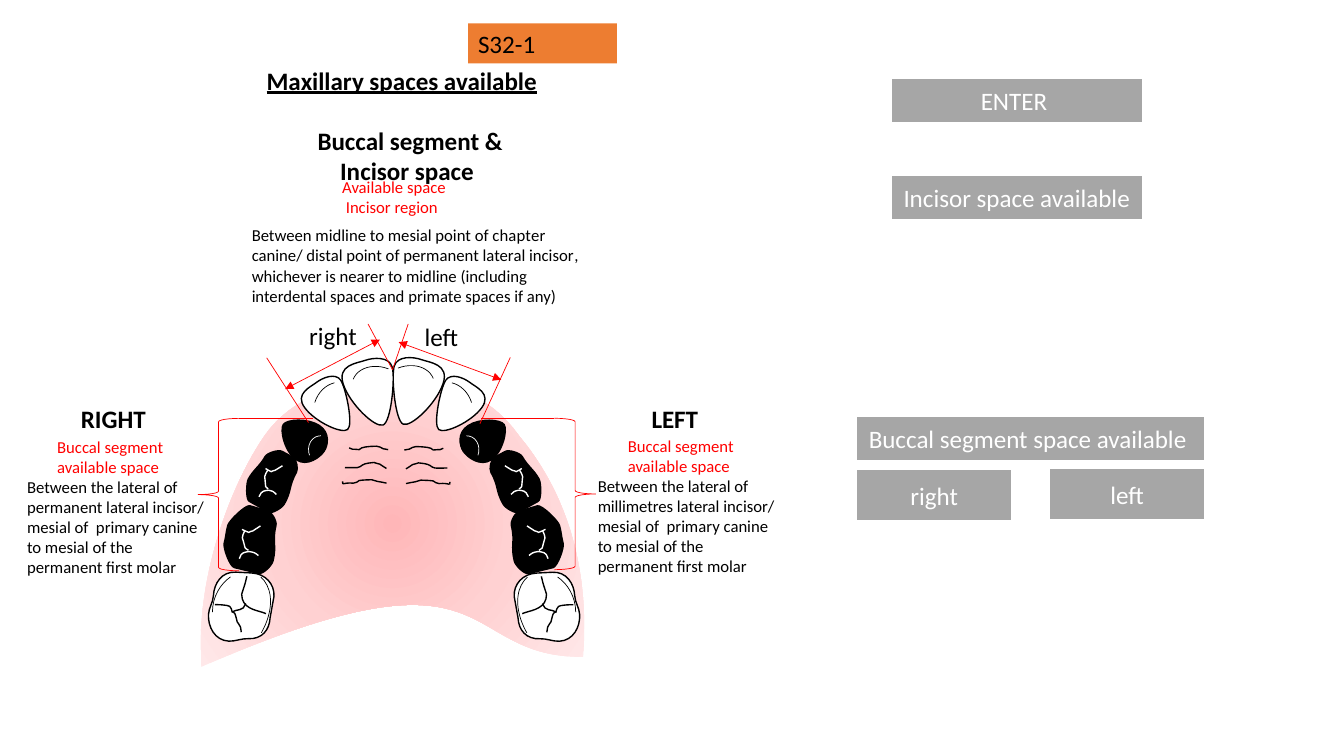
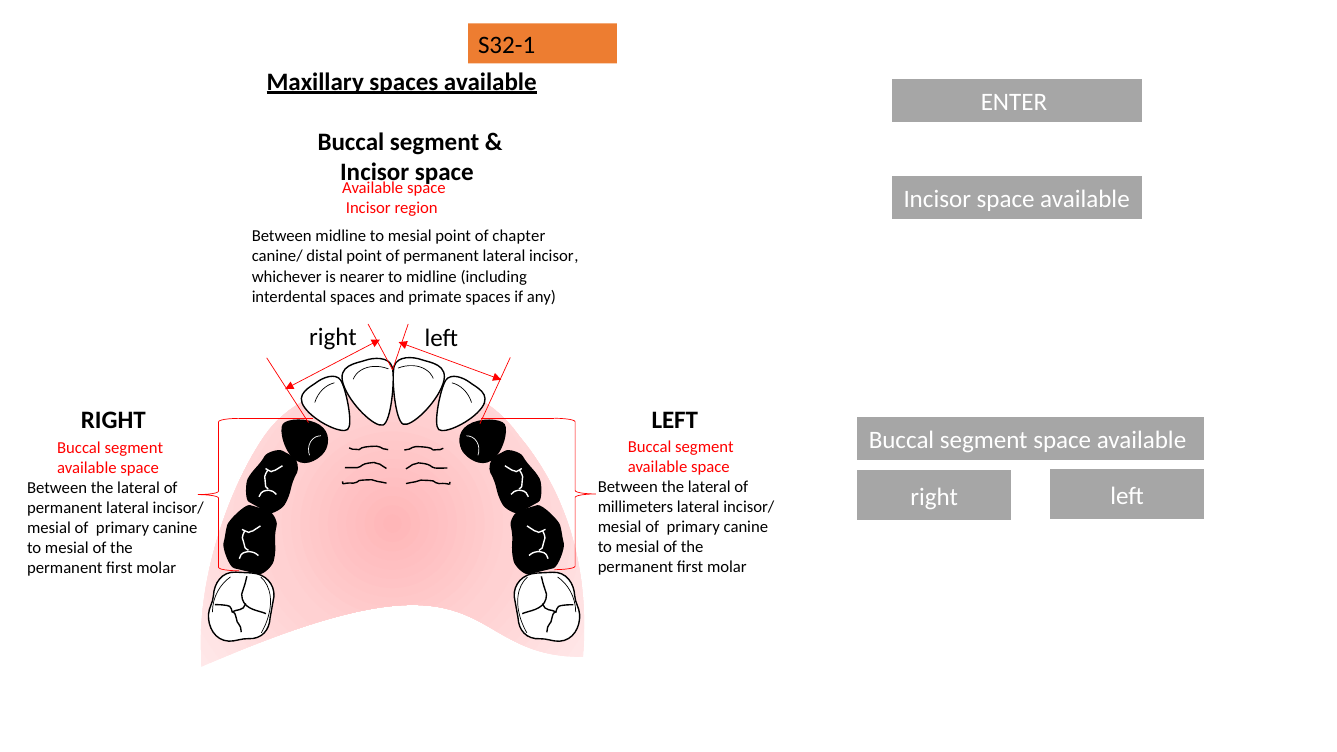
millimetres: millimetres -> millimeters
